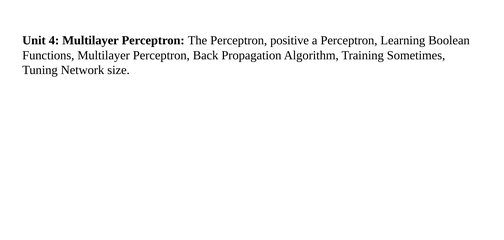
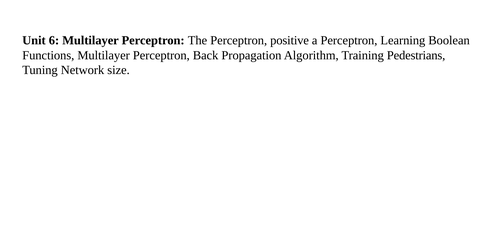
4: 4 -> 6
Sometimes: Sometimes -> Pedestrians
